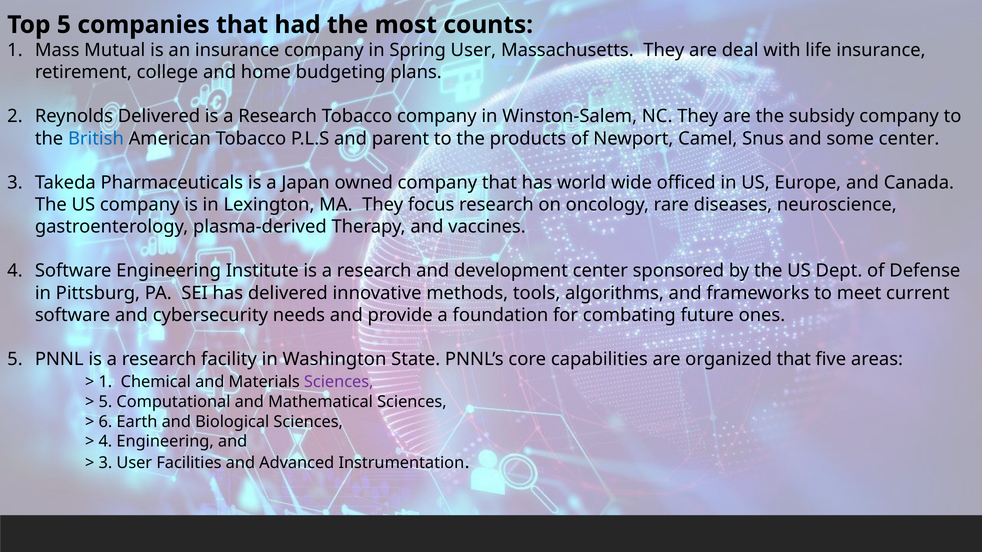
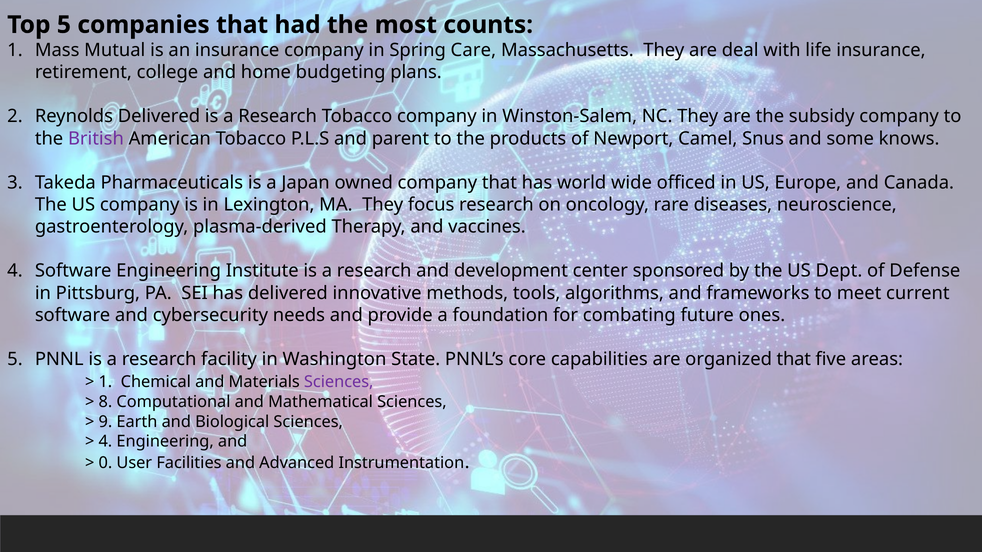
Spring User: User -> Care
British colour: blue -> purple
some center: center -> knows
5 at (105, 402): 5 -> 8
6: 6 -> 9
3 at (105, 463): 3 -> 0
